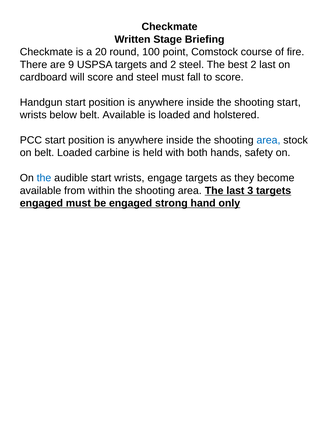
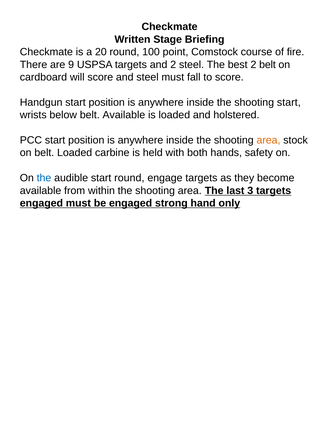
2 last: last -> belt
area at (268, 140) colour: blue -> orange
audible start wrists: wrists -> round
